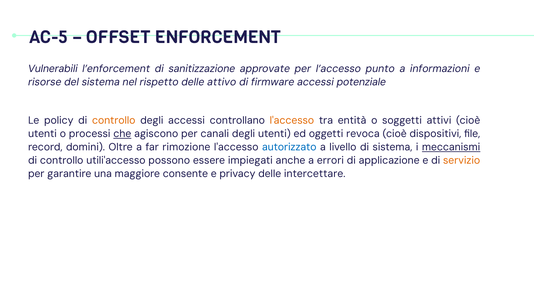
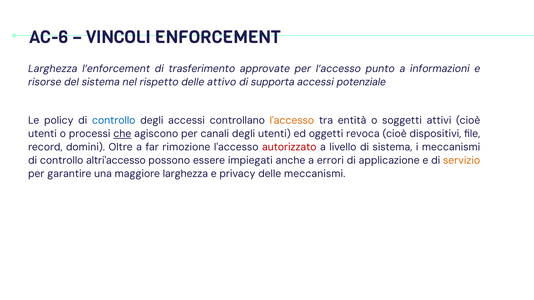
AC-5: AC-5 -> AC-6
OFFSET: OFFSET -> VINCOLI
Vulnerabili at (53, 69): Vulnerabili -> Larghezza
sanitizzazione: sanitizzazione -> trasferimento
firmware: firmware -> supporta
controllo at (114, 121) colour: orange -> blue
autorizzato colour: blue -> red
meccanismi at (451, 147) underline: present -> none
utili'accesso: utili'accesso -> altri'accesso
maggiore consente: consente -> larghezza
delle intercettare: intercettare -> meccanismi
